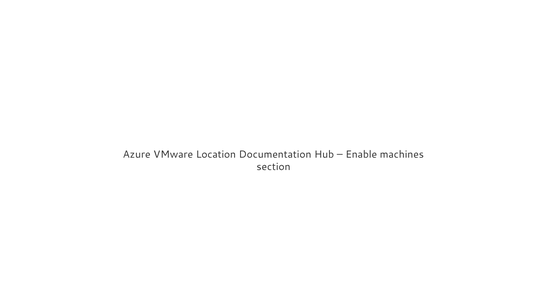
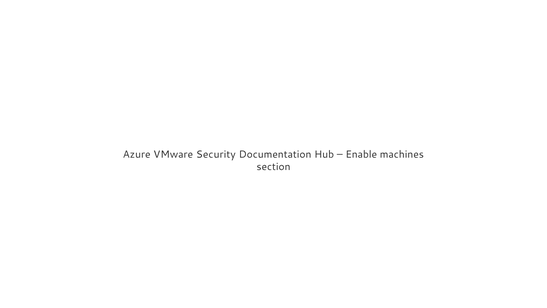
Location: Location -> Security
